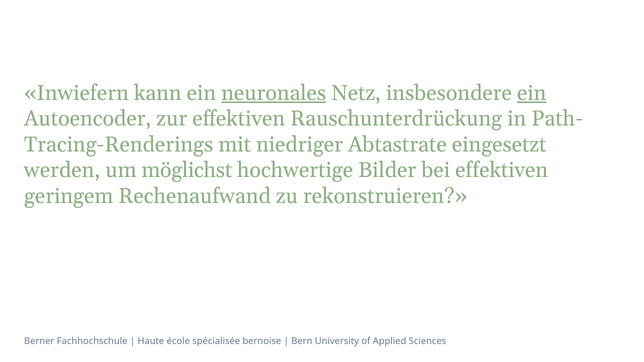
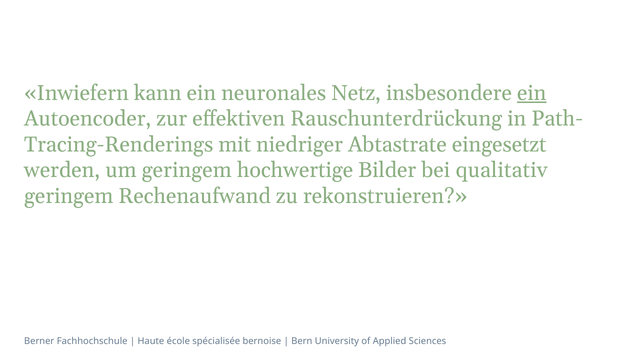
neuronales underline: present -> none
um möglichst: möglichst -> geringem
bei effektiven: effektiven -> qualitativ
